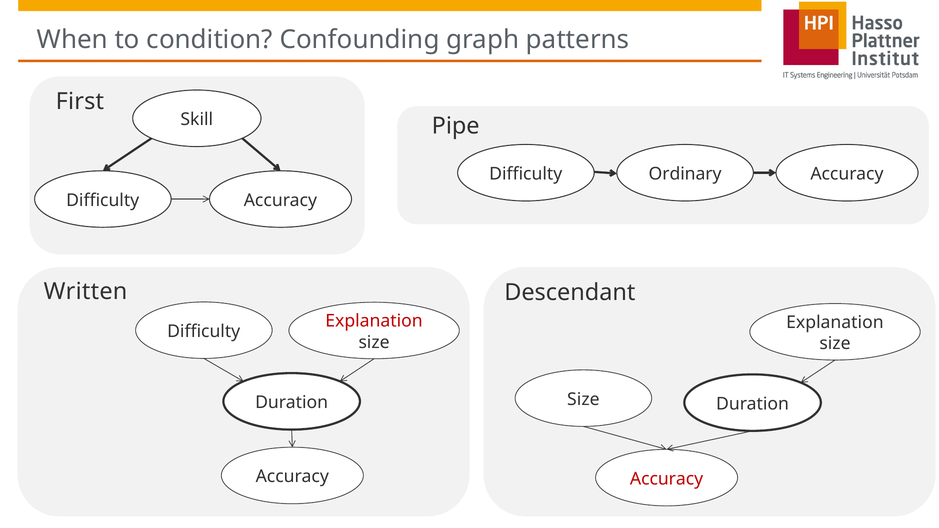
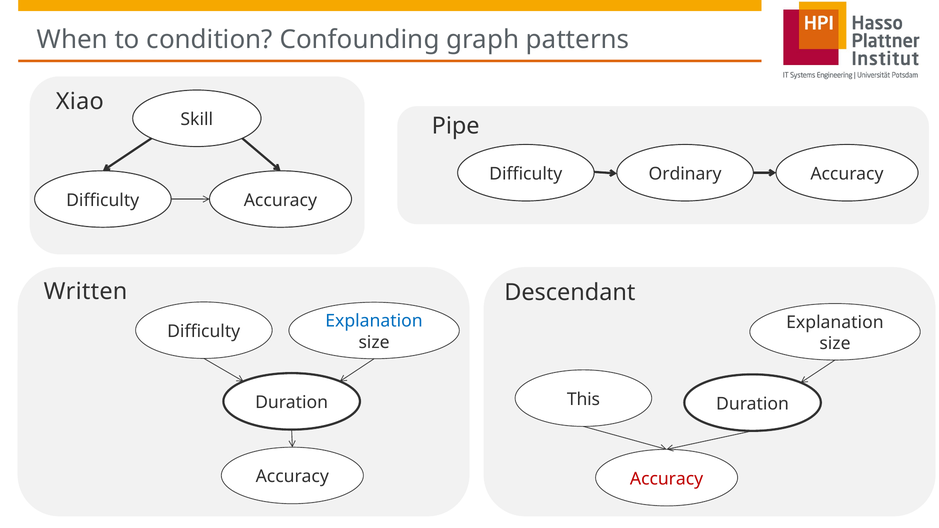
First: First -> Xiao
Explanation at (374, 321) colour: red -> blue
Size at (583, 400): Size -> This
